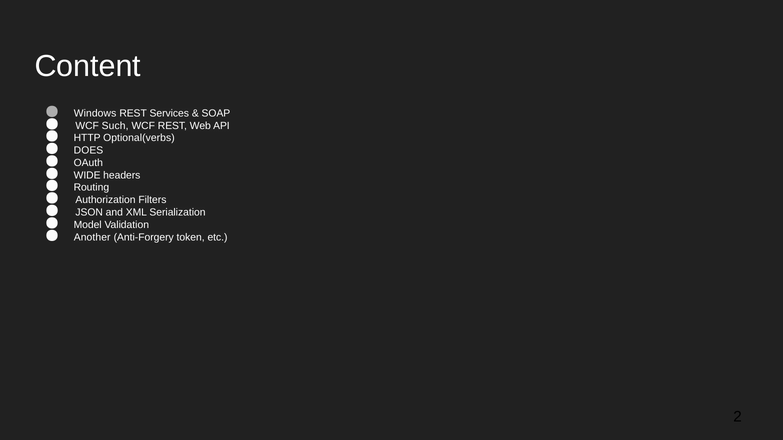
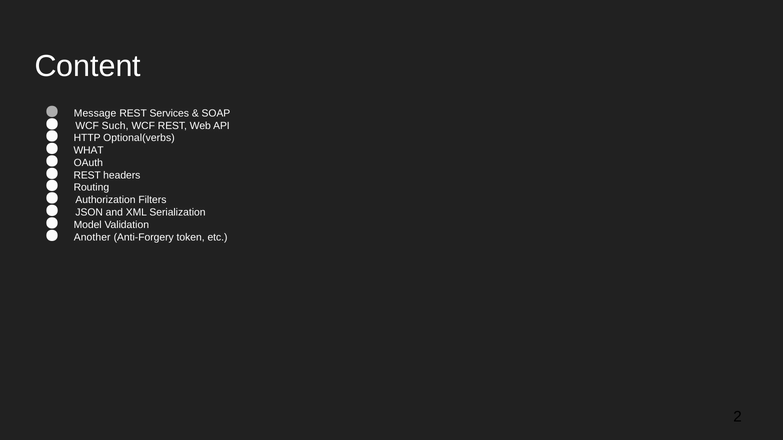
Windows: Windows -> Message
DOES: DOES -> WHAT
WIDE at (87, 175): WIDE -> REST
